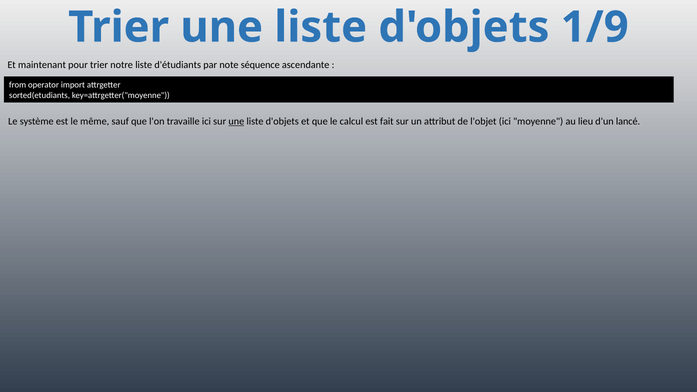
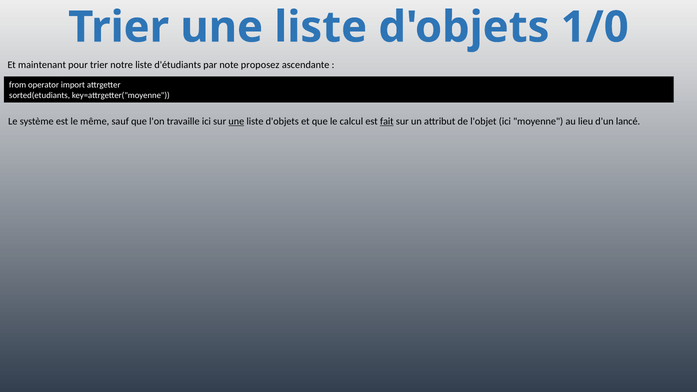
1/9: 1/9 -> 1/0
séquence: séquence -> proposez
fait underline: none -> present
